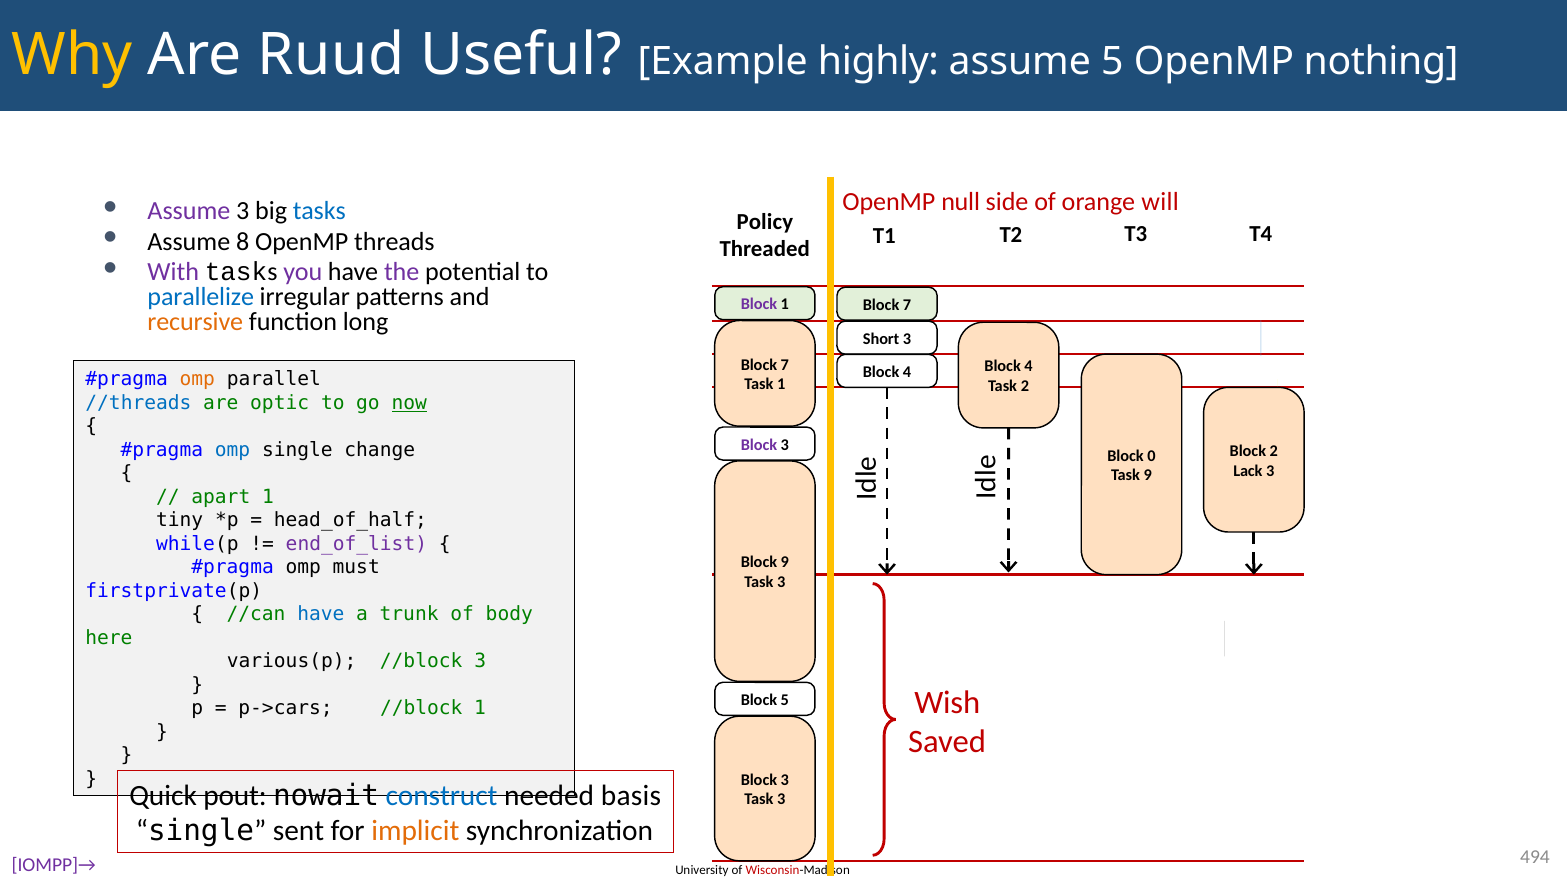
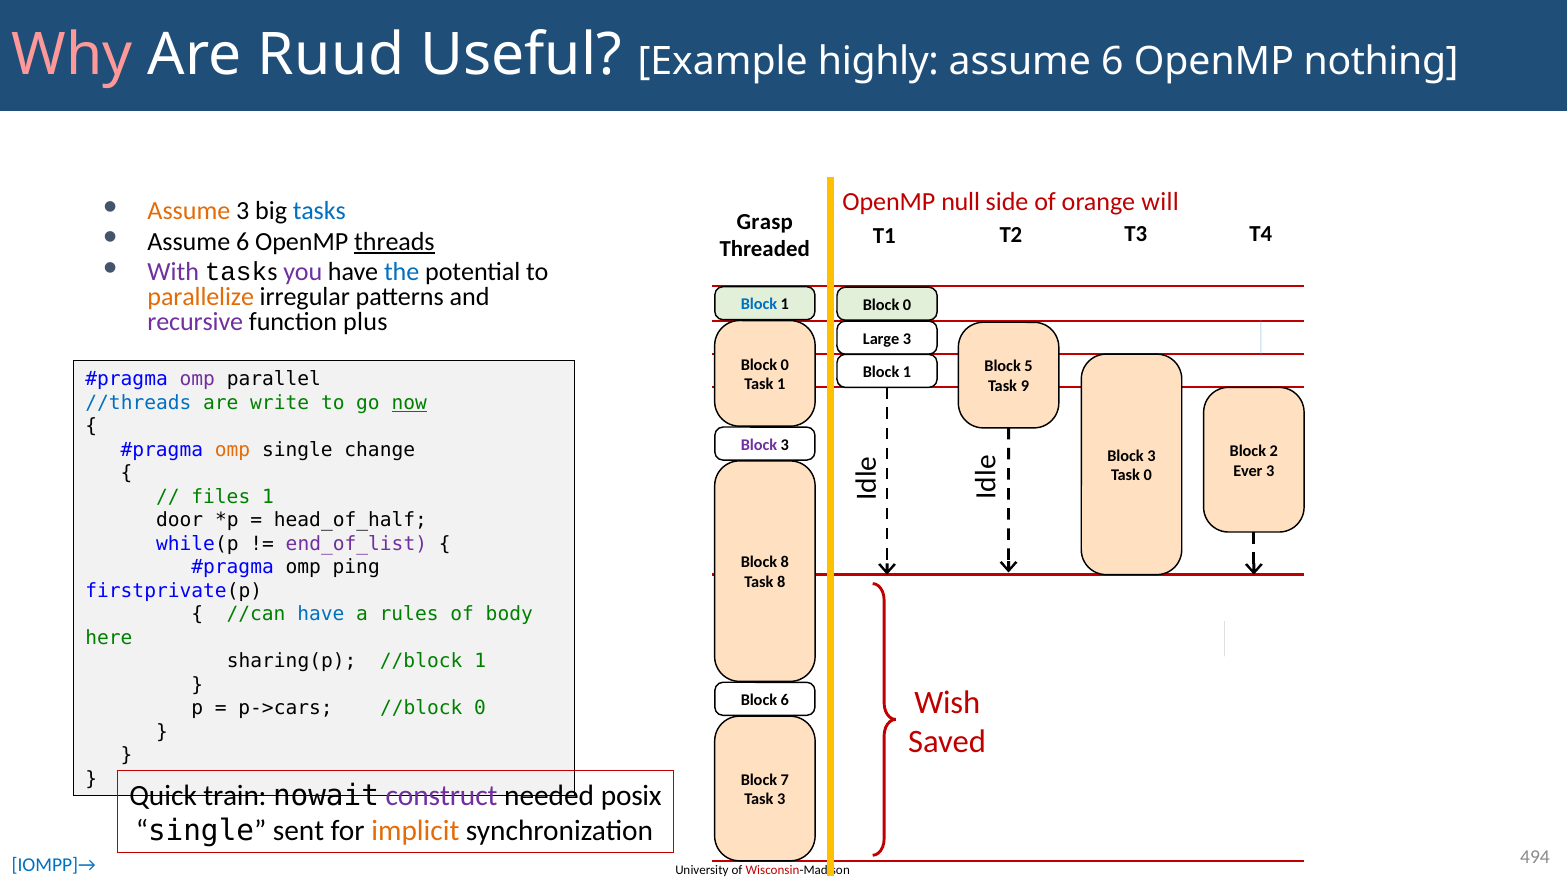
Why colour: yellow -> pink
5 at (1112, 61): 5 -> 6
Assume at (189, 211) colour: purple -> orange
Policy: Policy -> Grasp
8 at (243, 241): 8 -> 6
threads underline: none -> present
the colour: purple -> blue
parallelize colour: blue -> orange
Block at (759, 304) colour: purple -> blue
7 at (907, 305): 7 -> 0
recursive colour: orange -> purple
long: long -> plus
Short: Short -> Large
7 at (785, 364): 7 -> 0
4 at (1029, 366): 4 -> 5
4 at (907, 372): 4 -> 1
omp at (197, 379) colour: orange -> purple
Task 2: 2 -> 9
optic: optic -> write
omp at (233, 449) colour: blue -> orange
0 at (1152, 455): 0 -> 3
Lack: Lack -> Ever
Task 9: 9 -> 0
apart: apart -> files
tiny: tiny -> door
Block 9: 9 -> 8
must: must -> ping
3 at (781, 582): 3 -> 8
trunk: trunk -> rules
various(p: various(p -> sharing(p
//block 3: 3 -> 1
Block 5: 5 -> 6
//block 1: 1 -> 0
3 at (785, 779): 3 -> 7
pout: pout -> train
construct colour: blue -> purple
basis: basis -> posix
IOMPP]→ colour: purple -> blue
